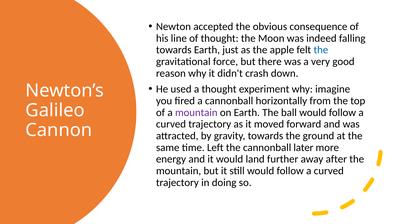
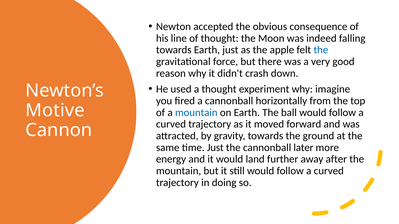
Galileo: Galileo -> Motive
mountain at (196, 113) colour: purple -> blue
time Left: Left -> Just
